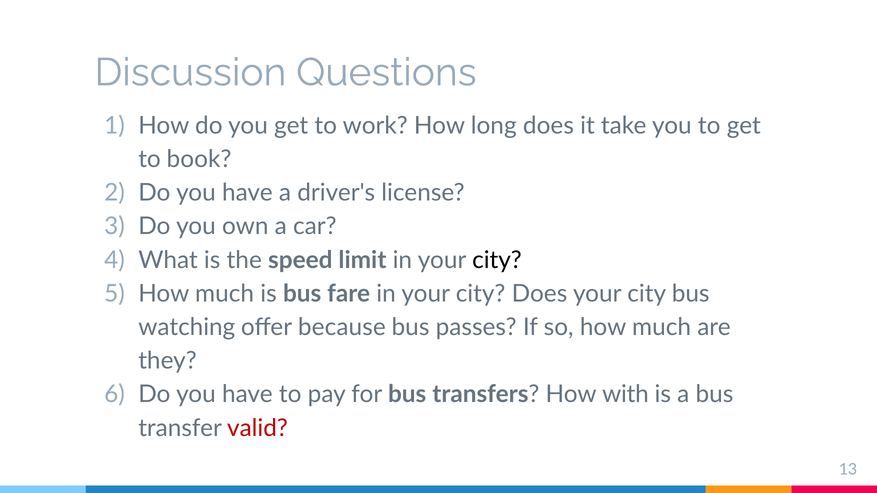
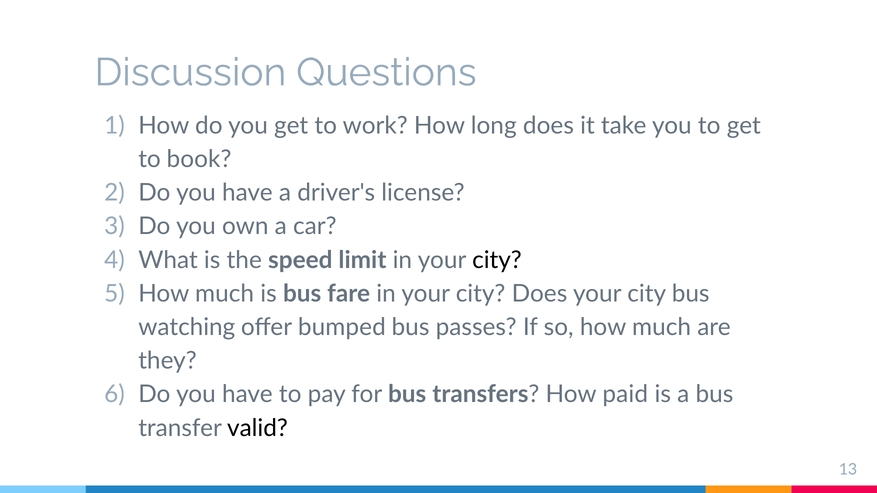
because: because -> bumped
with: with -> paid
valid colour: red -> black
